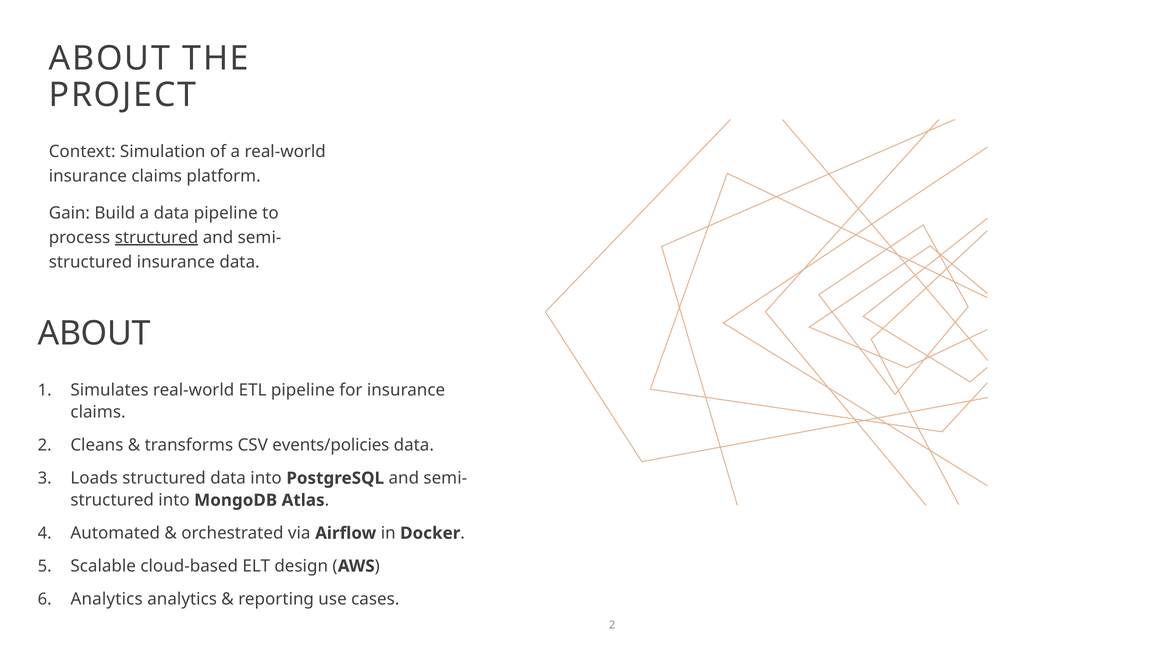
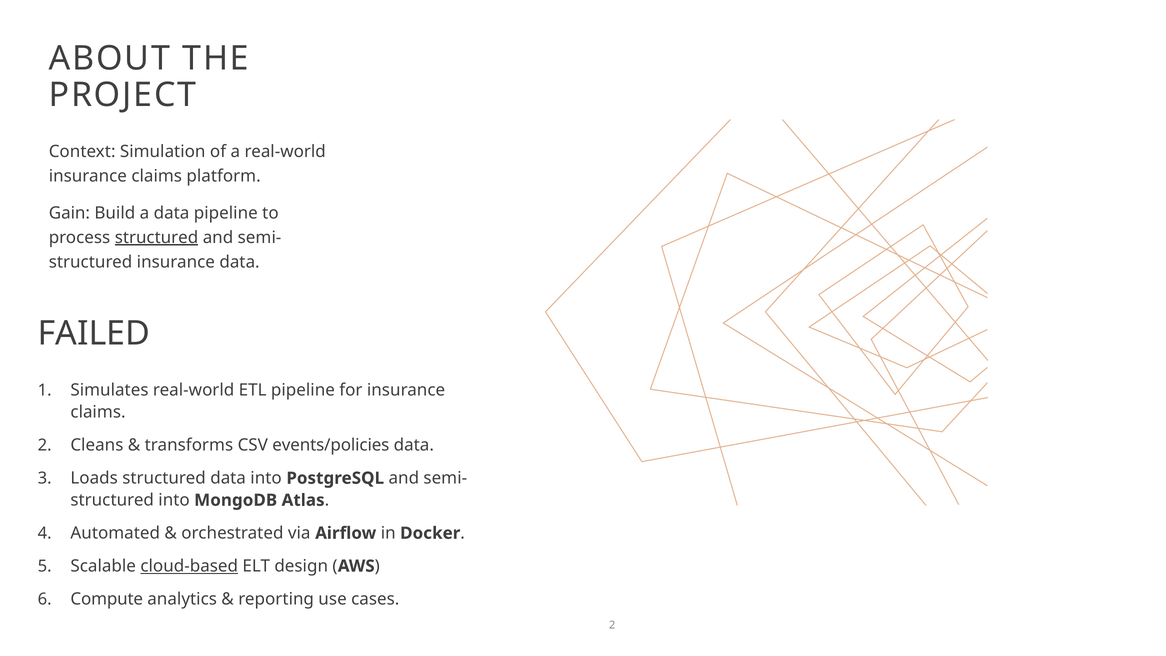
ABOUT at (94, 333): ABOUT -> FAILED
cloud-based underline: none -> present
Analytics at (107, 599): Analytics -> Compute
